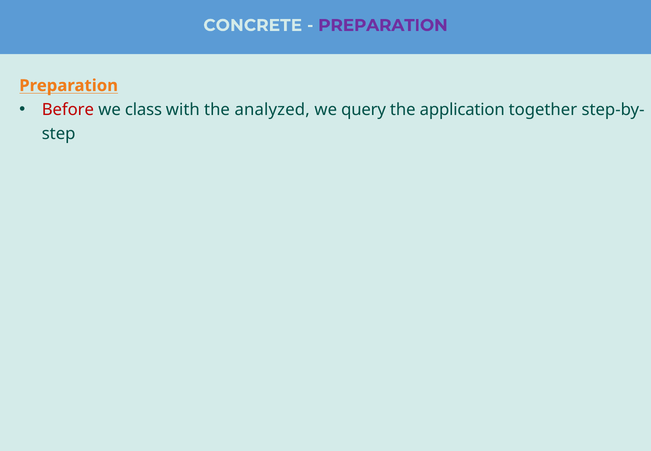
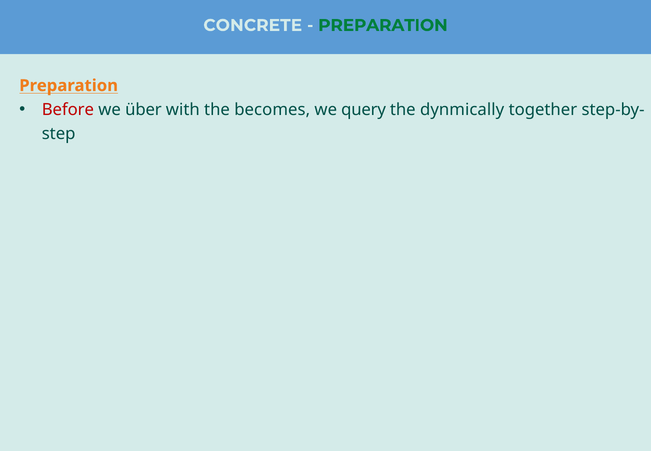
PREPARATION at (383, 25) colour: purple -> green
class: class -> über
analyzed: analyzed -> becomes
application: application -> dynmically
